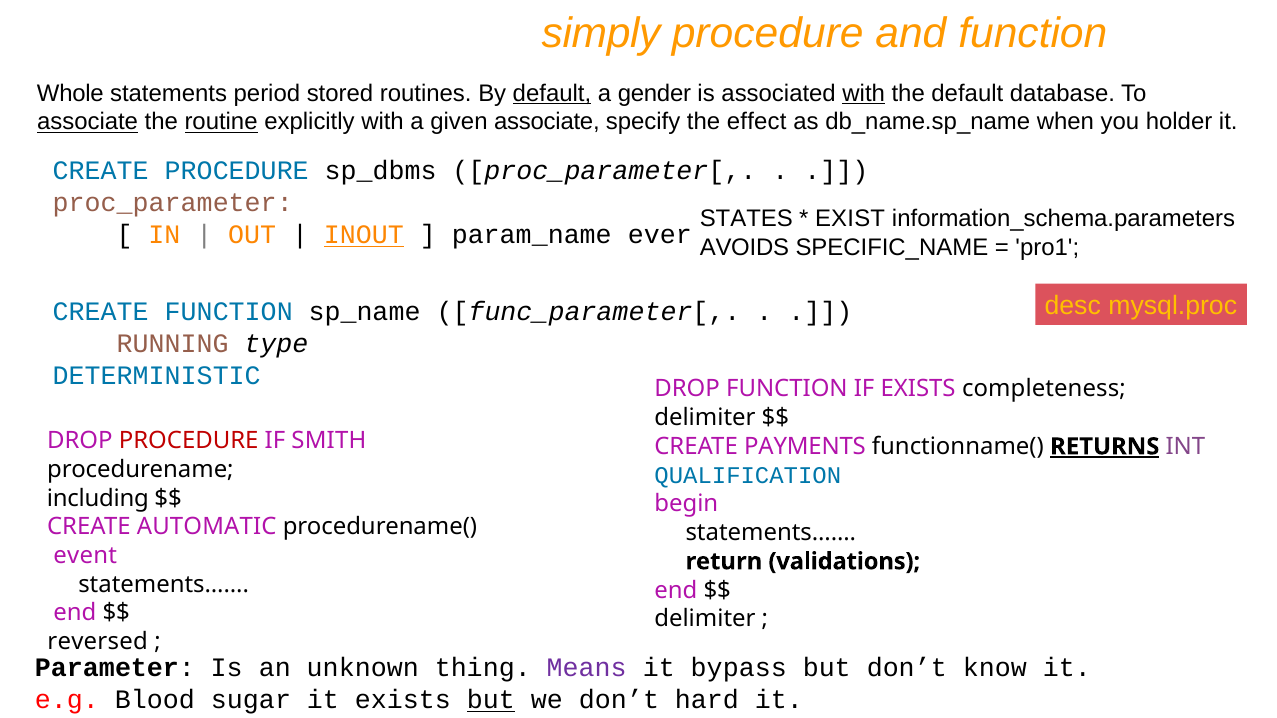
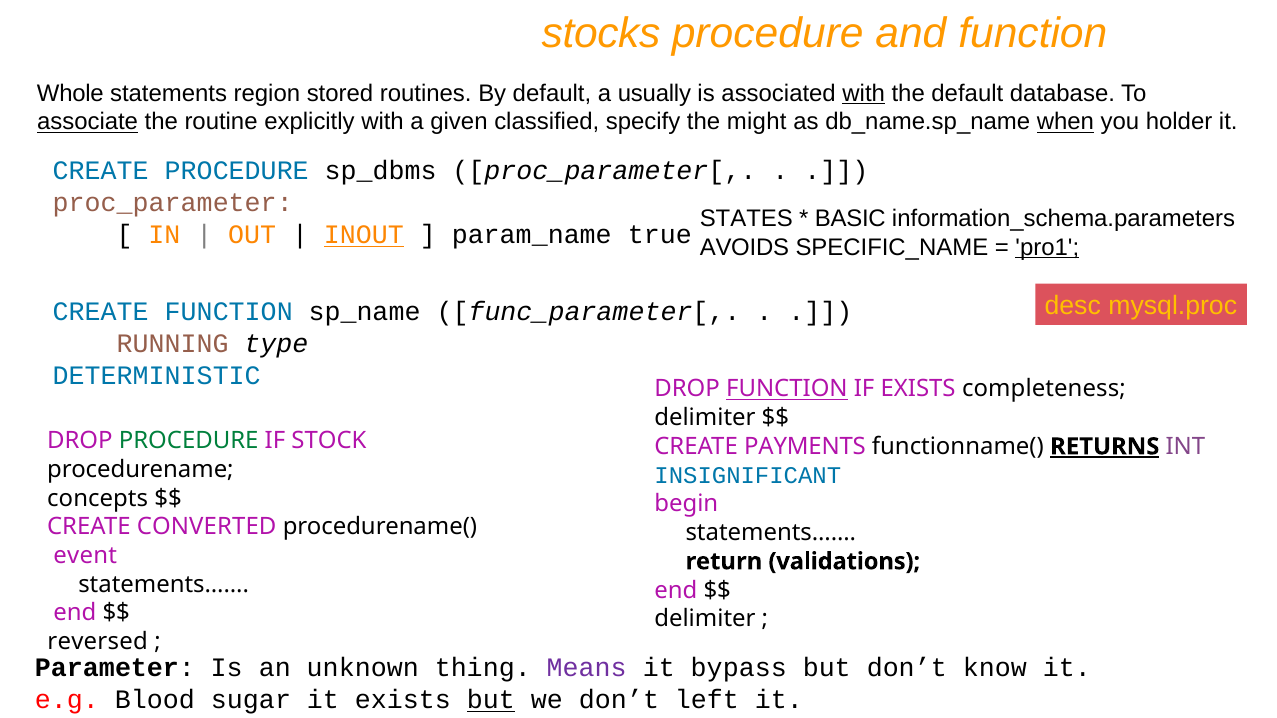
simply: simply -> stocks
period: period -> region
default at (552, 93) underline: present -> none
gender: gender -> usually
routine underline: present -> none
given associate: associate -> classified
effect: effect -> might
when underline: none -> present
EXIST: EXIST -> BASIC
ever: ever -> true
pro1 underline: none -> present
FUNCTION at (787, 389) underline: none -> present
PROCEDURE at (189, 441) colour: red -> green
SMITH: SMITH -> STOCK
QUALIFICATION: QUALIFICATION -> INSIGNIFICANT
including: including -> concepts
AUTOMATIC: AUTOMATIC -> CONVERTED
hard: hard -> left
